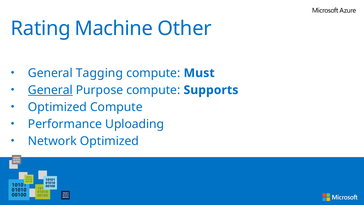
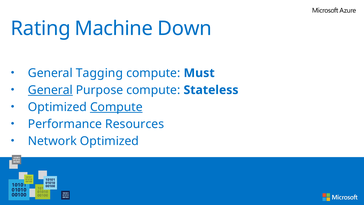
Other: Other -> Down
Supports: Supports -> Stateless
Compute at (116, 107) underline: none -> present
Uploading: Uploading -> Resources
